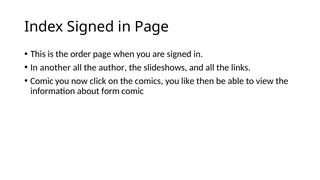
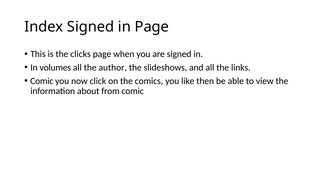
order: order -> clicks
another: another -> volumes
form: form -> from
